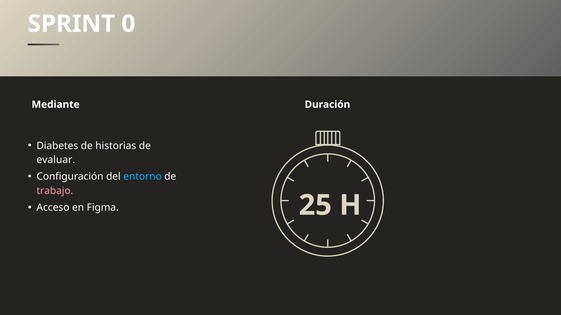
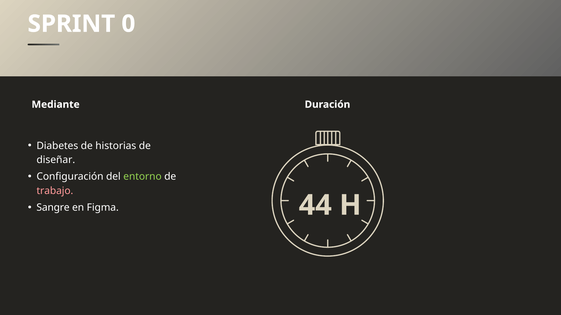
evaluar: evaluar -> diseñar
entorno colour: light blue -> light green
Acceso: Acceso -> Sangre
25: 25 -> 44
